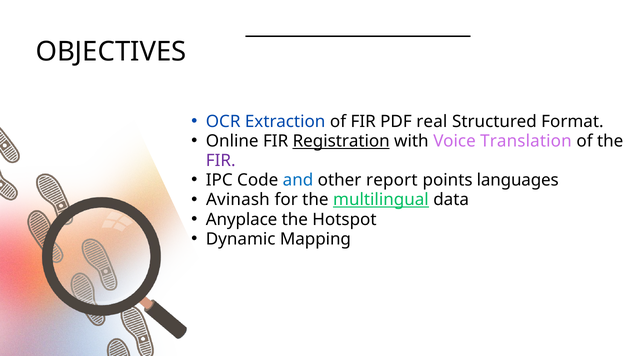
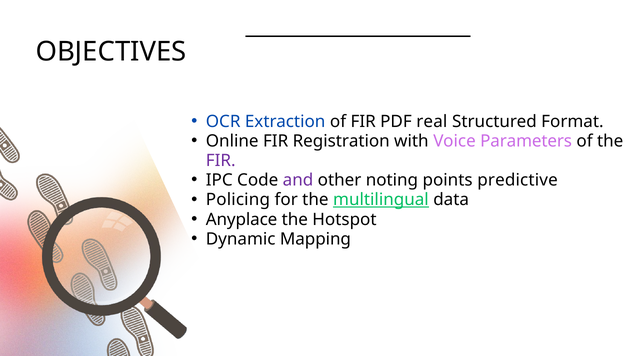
Registration underline: present -> none
Translation: Translation -> Parameters
and colour: blue -> purple
report: report -> noting
languages: languages -> predictive
Avinash: Avinash -> Policing
